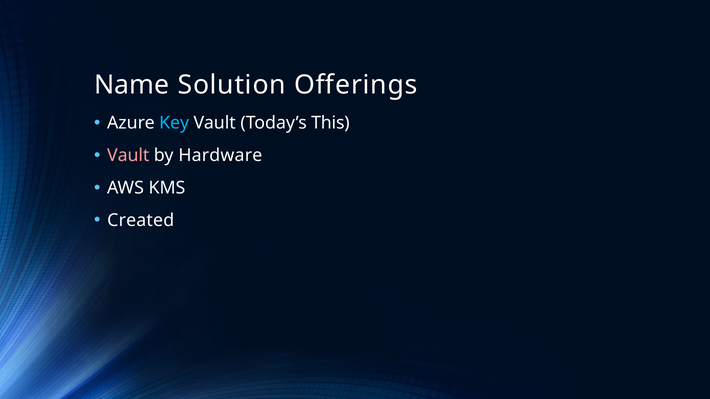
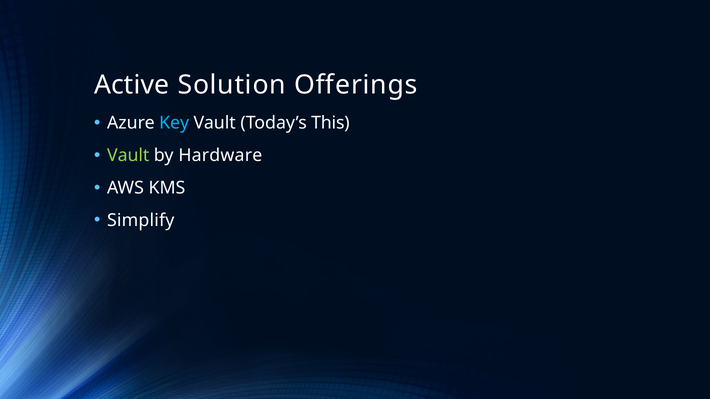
Name: Name -> Active
Vault at (128, 156) colour: pink -> light green
Created: Created -> Simplify
